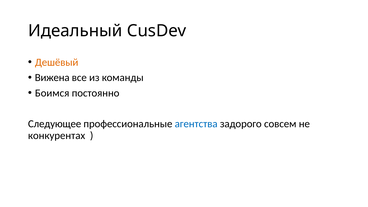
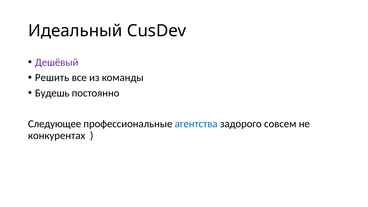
Дешёвый colour: orange -> purple
Вижена: Вижена -> Решить
Боимся: Боимся -> Будешь
